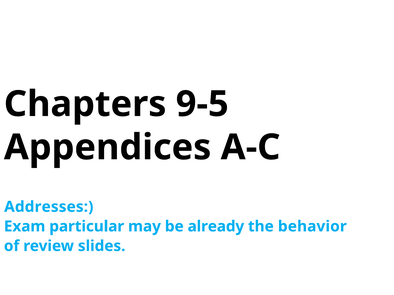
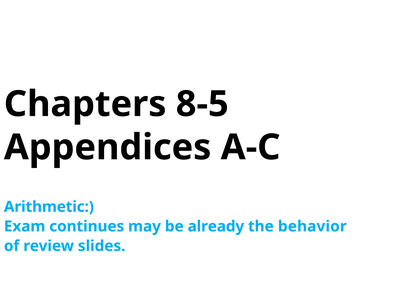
9-5: 9-5 -> 8-5
Addresses: Addresses -> Arithmetic
particular: particular -> continues
